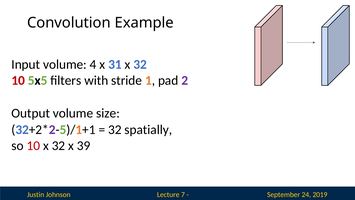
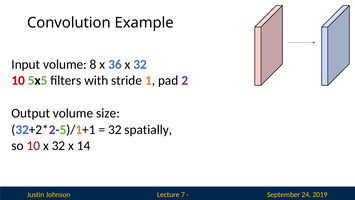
4: 4 -> 8
31: 31 -> 36
39: 39 -> 14
